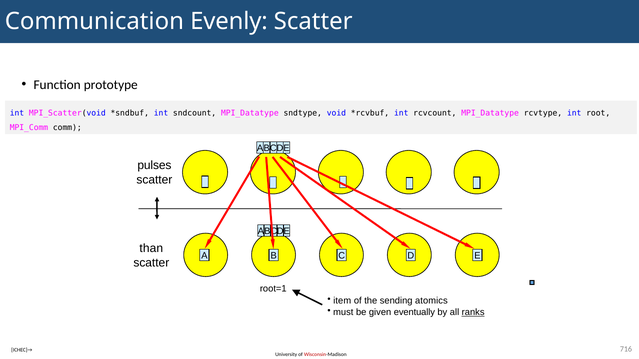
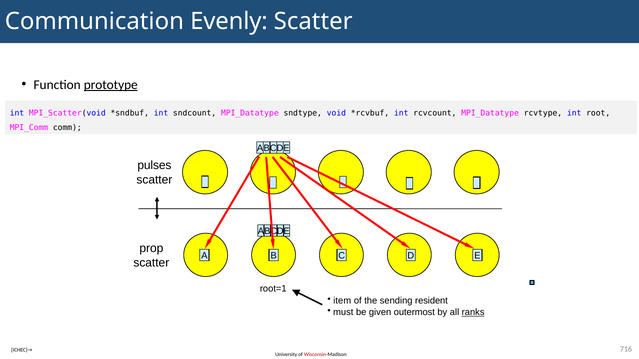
prototype underline: none -> present
than: than -> prop
atomics: atomics -> resident
eventually: eventually -> outermost
